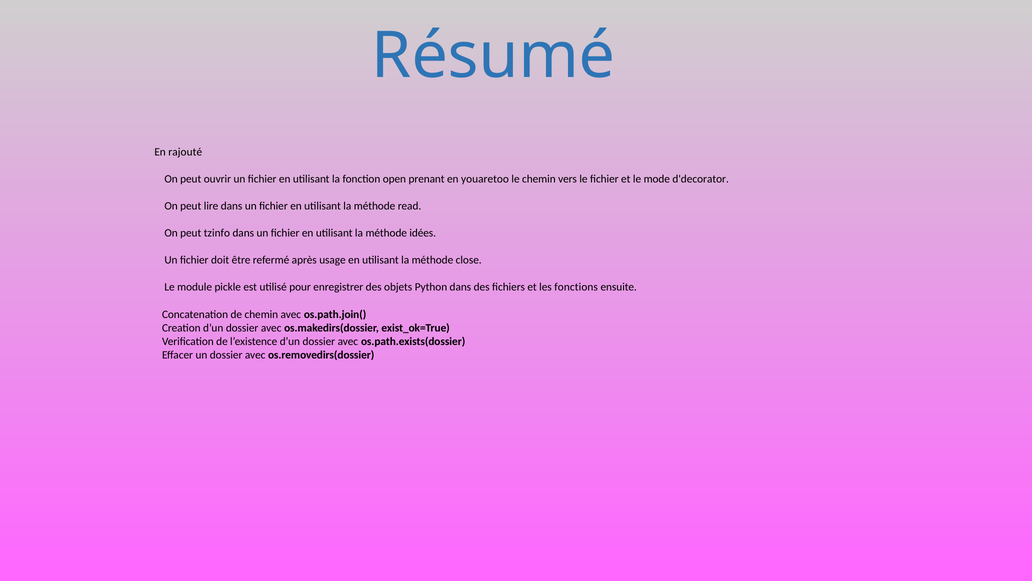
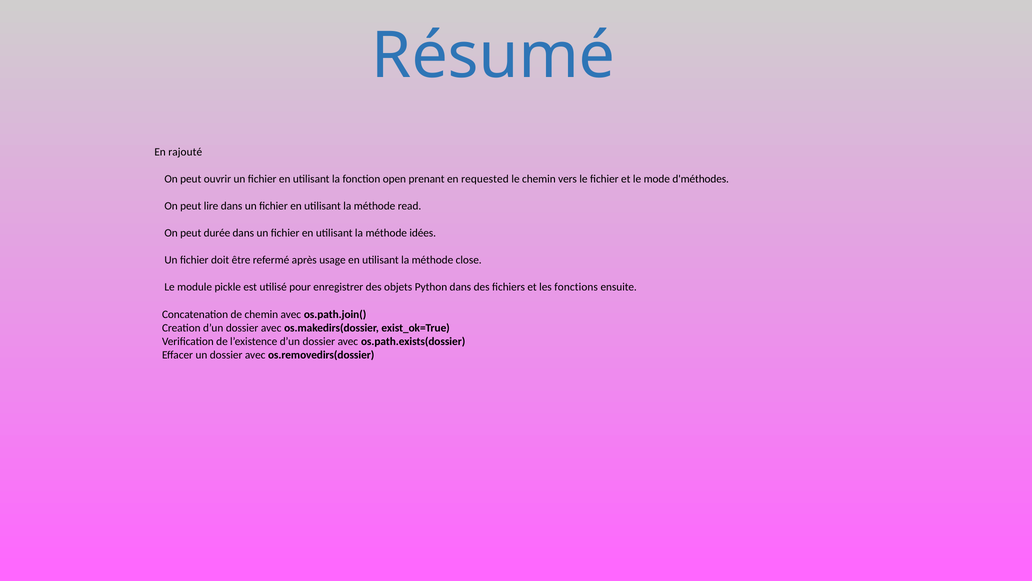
youaretoo: youaretoo -> requested
d'decorator: d'decorator -> d'méthodes
tzinfo: tzinfo -> durée
